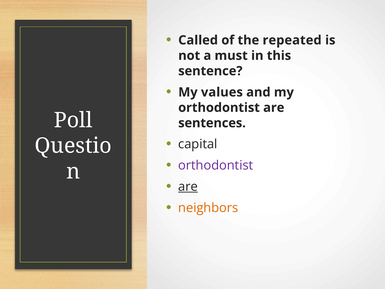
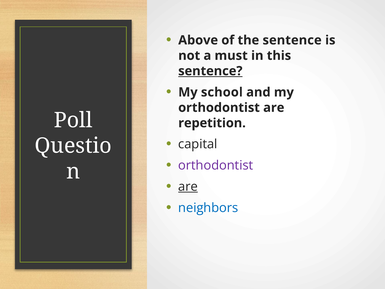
Called: Called -> Above
the repeated: repeated -> sentence
sentence at (210, 71) underline: none -> present
values: values -> school
sentences: sentences -> repetition
neighbors colour: orange -> blue
